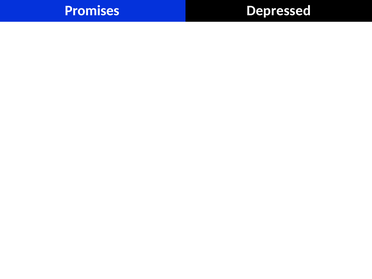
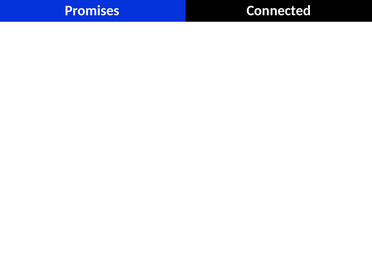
Depressed: Depressed -> Connected
